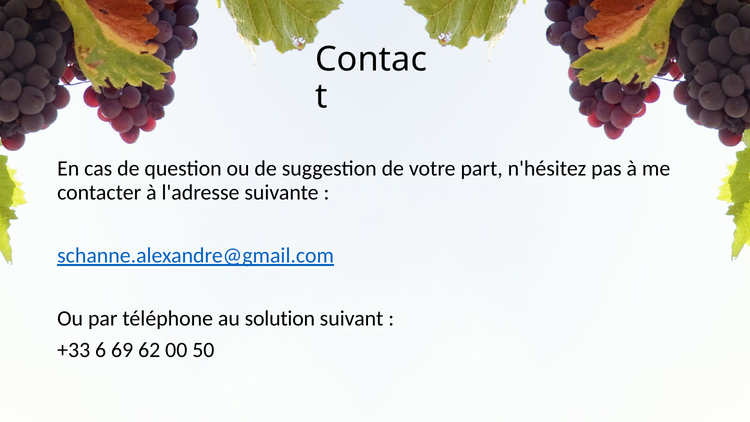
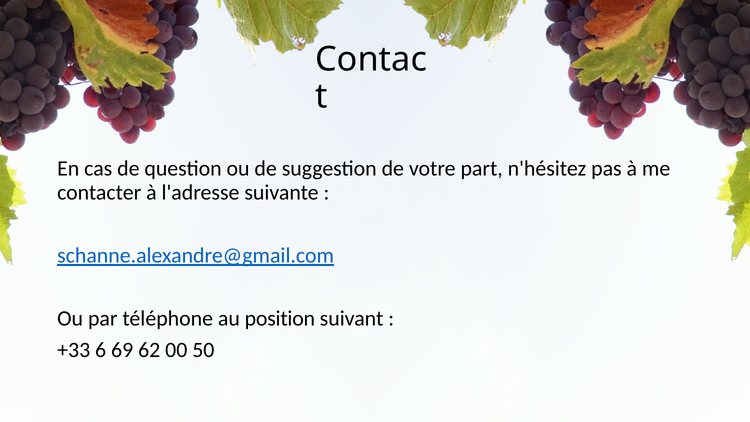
solution: solution -> position
